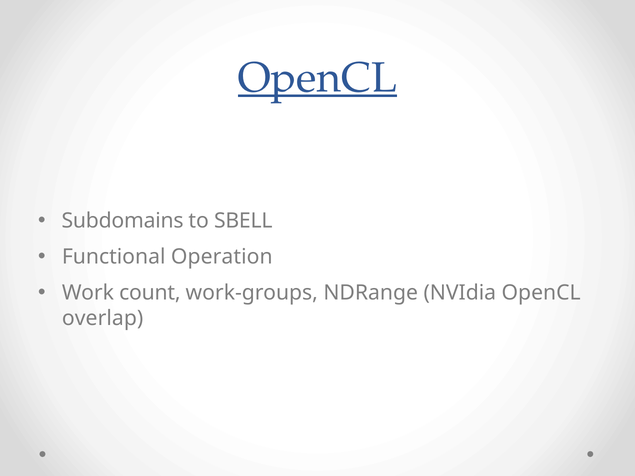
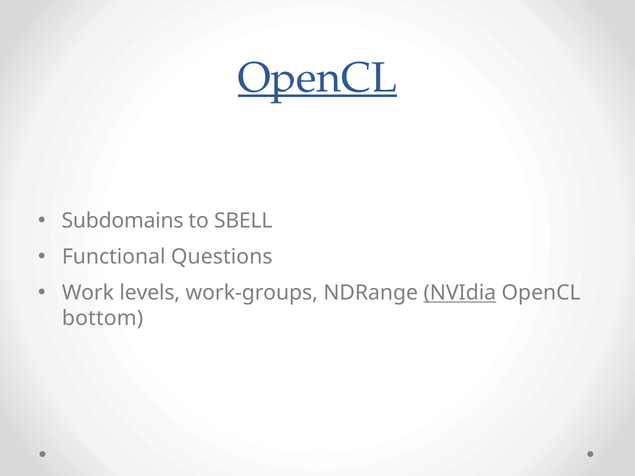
Operation: Operation -> Questions
count: count -> levels
NVIdia underline: none -> present
overlap: overlap -> bottom
